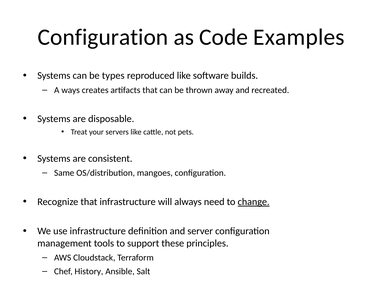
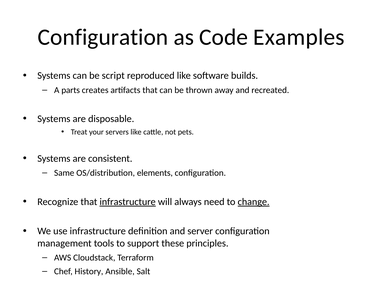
types: types -> script
ways: ways -> parts
mangoes: mangoes -> elements
infrastructure at (128, 202) underline: none -> present
